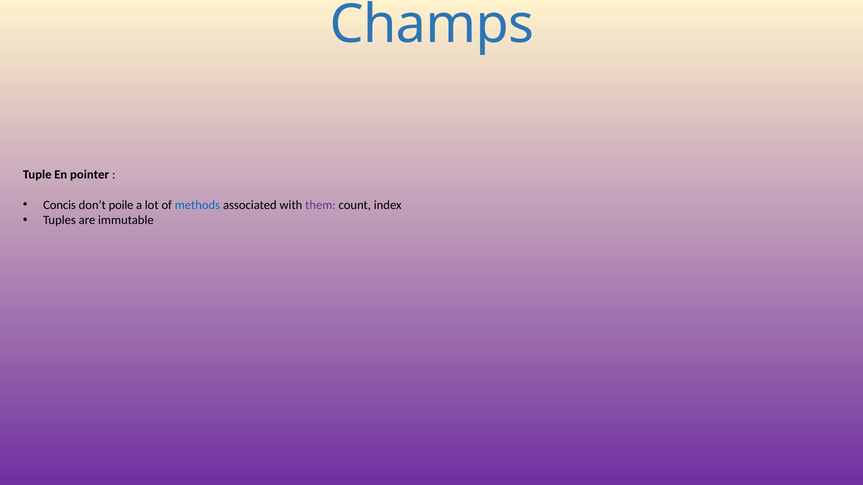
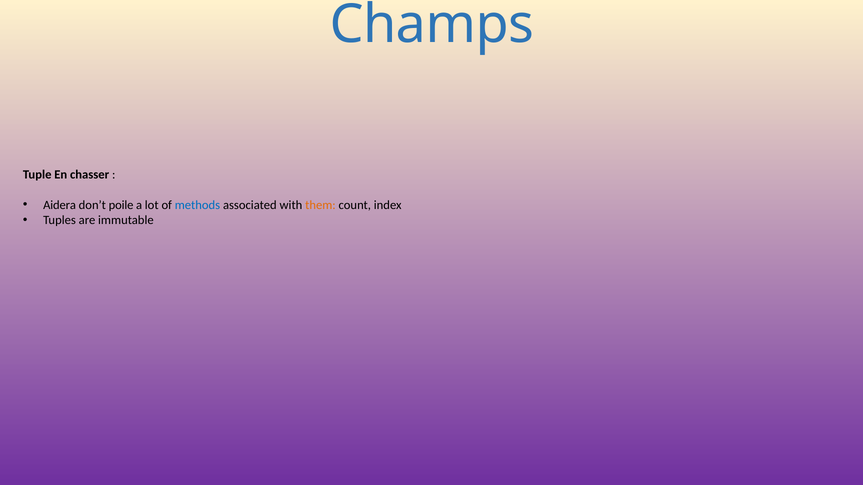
pointer: pointer -> chasser
Concis: Concis -> Aidera
them colour: purple -> orange
